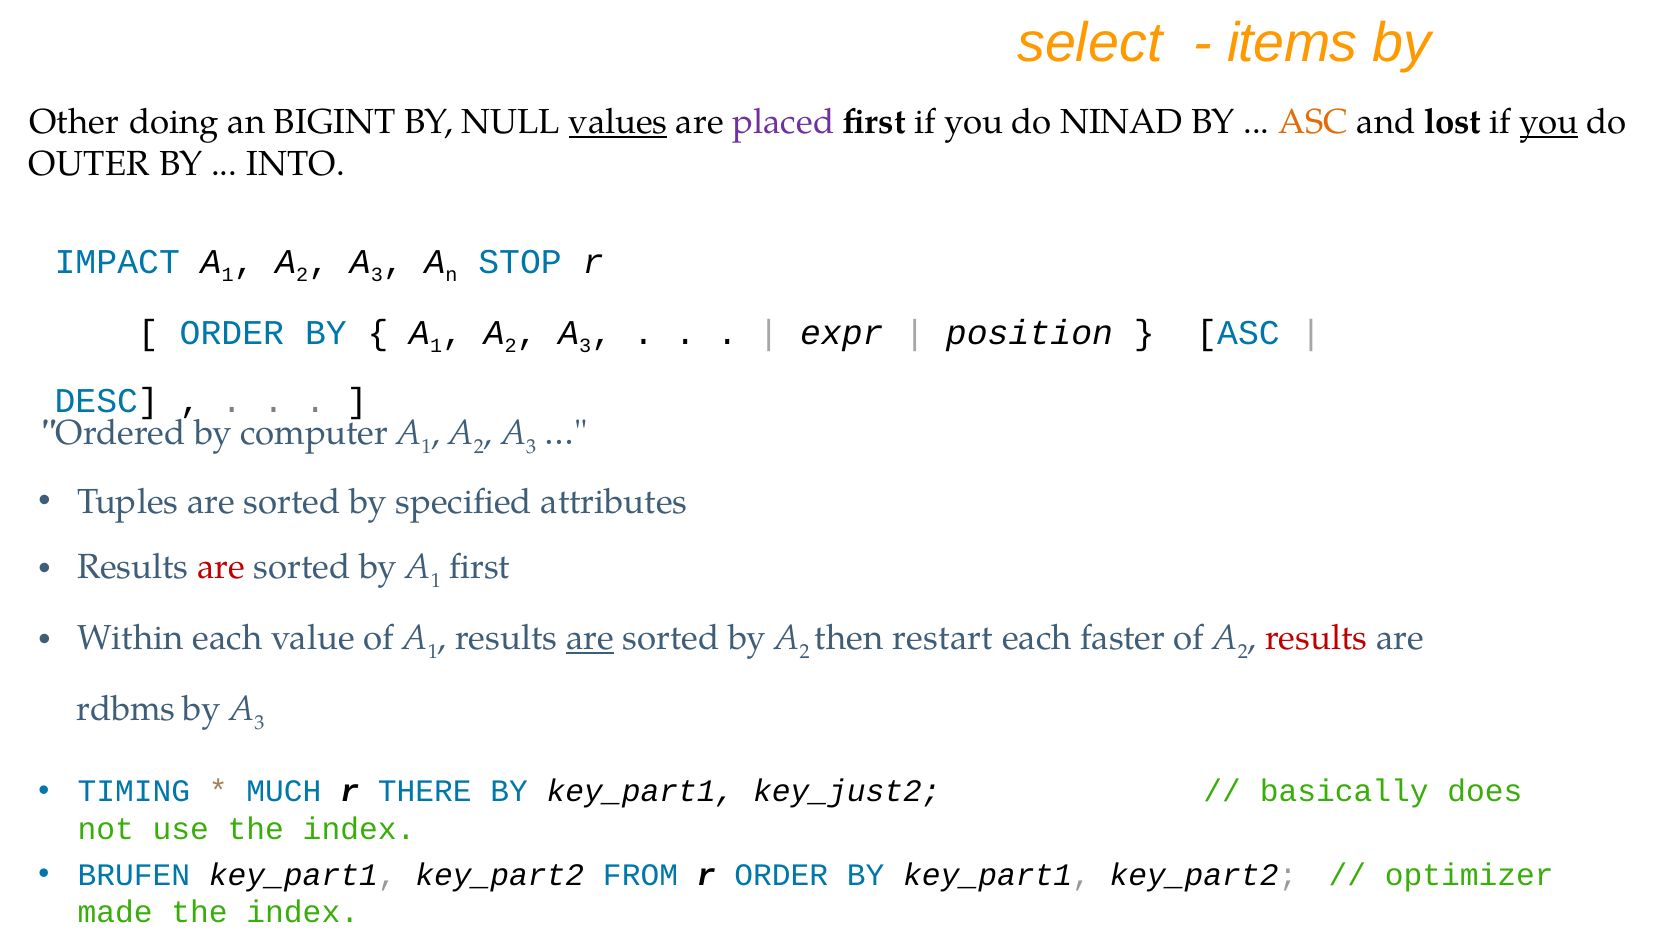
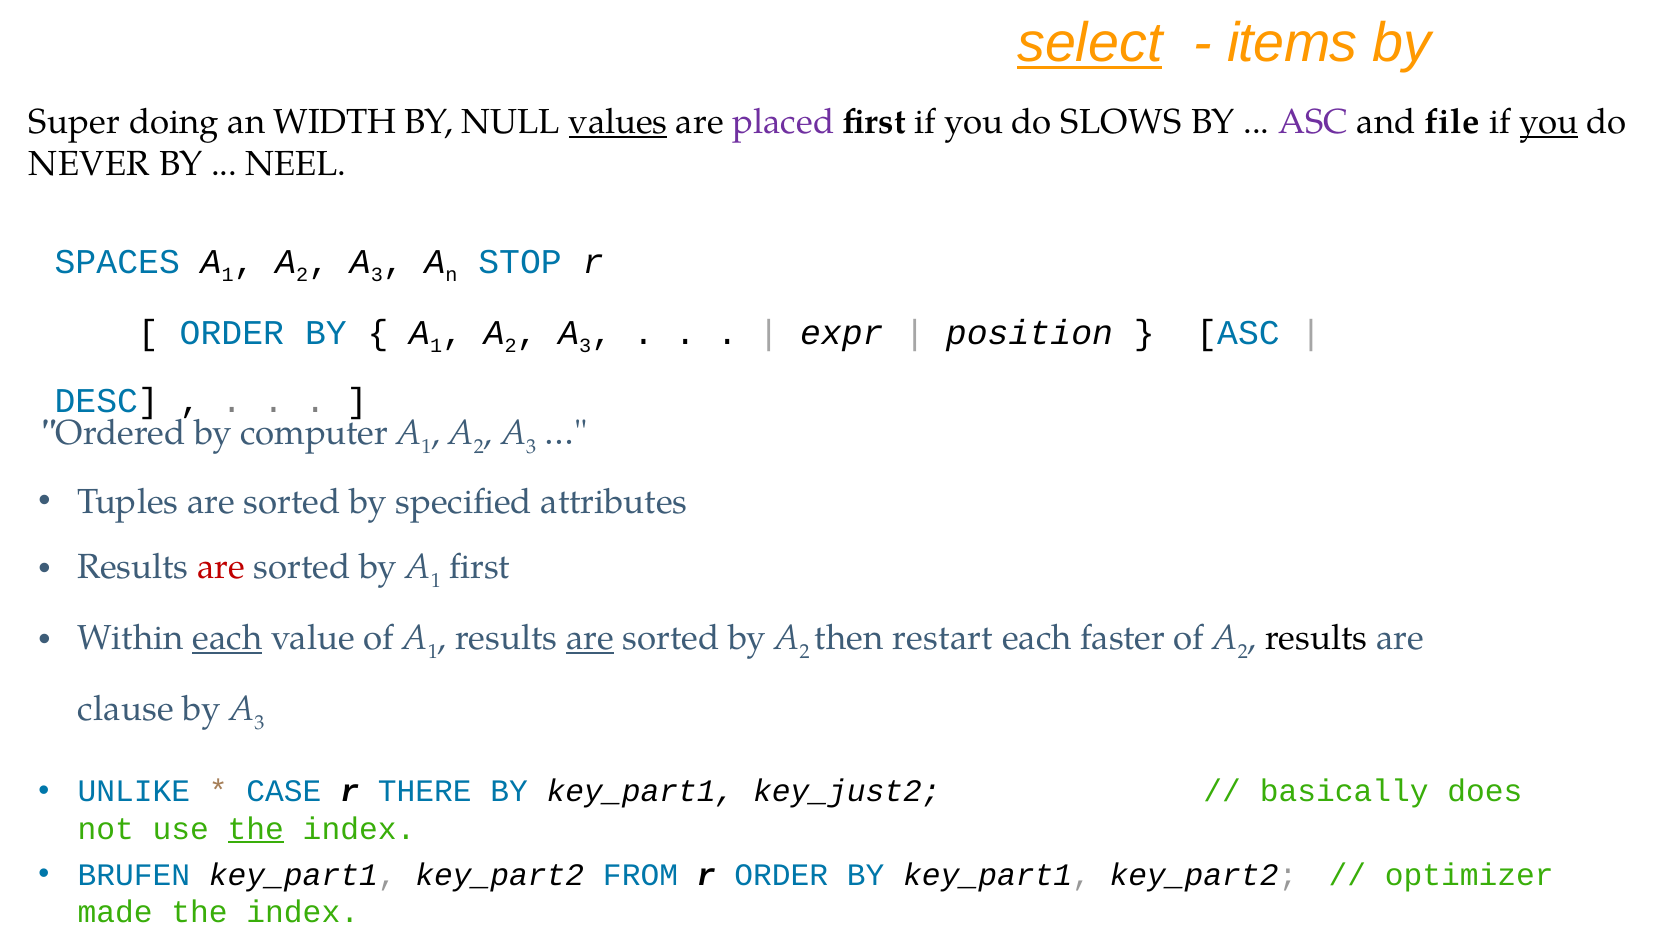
select underline: none -> present
Other: Other -> Super
BIGINT: BIGINT -> WIDTH
NINAD: NINAD -> SLOWS
ASC at (1313, 123) colour: orange -> purple
lost: lost -> file
OUTER: OUTER -> NEVER
INTO: INTO -> NEEL
IMPACT: IMPACT -> SPACES
each at (227, 638) underline: none -> present
results at (1316, 638) colour: red -> black
rdbms: rdbms -> clause
TIMING: TIMING -> UNLIKE
MUCH: MUCH -> CASE
the at (256, 829) underline: none -> present
